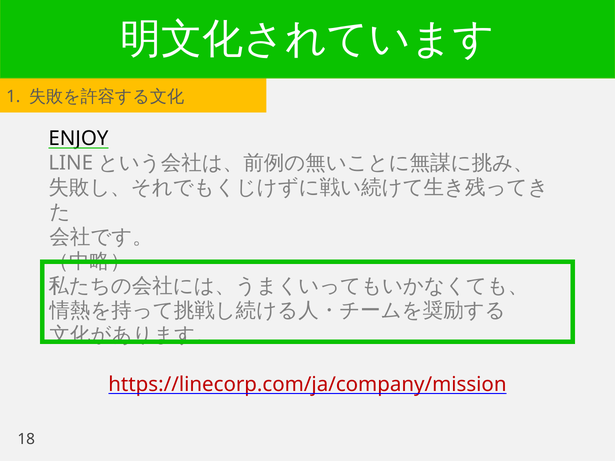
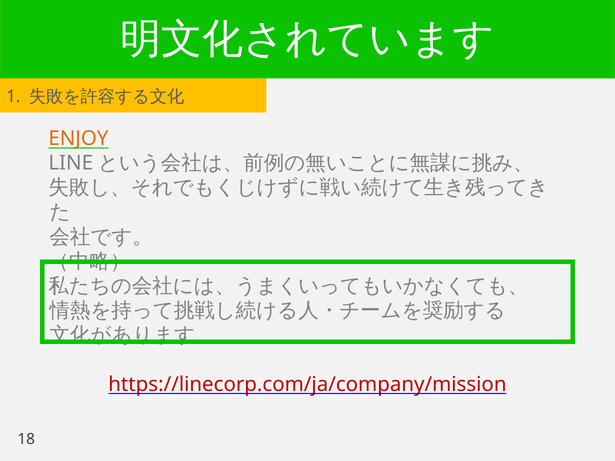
ENJOY colour: black -> orange
